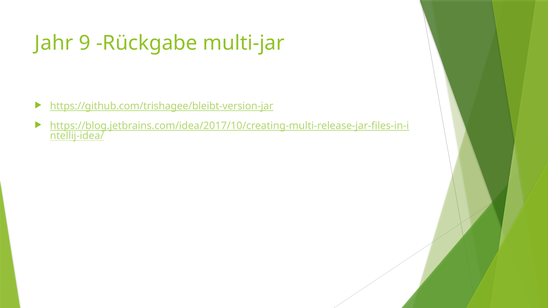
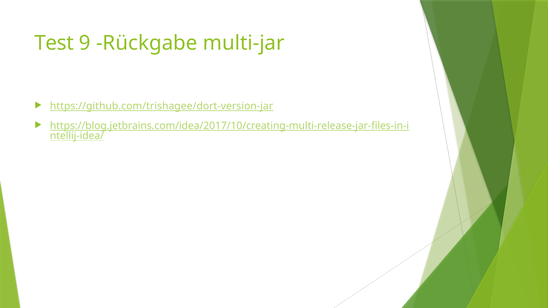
Jahr: Jahr -> Test
https://github.com/trishagee/bleibt-version-jar: https://github.com/trishagee/bleibt-version-jar -> https://github.com/trishagee/dort-version-jar
